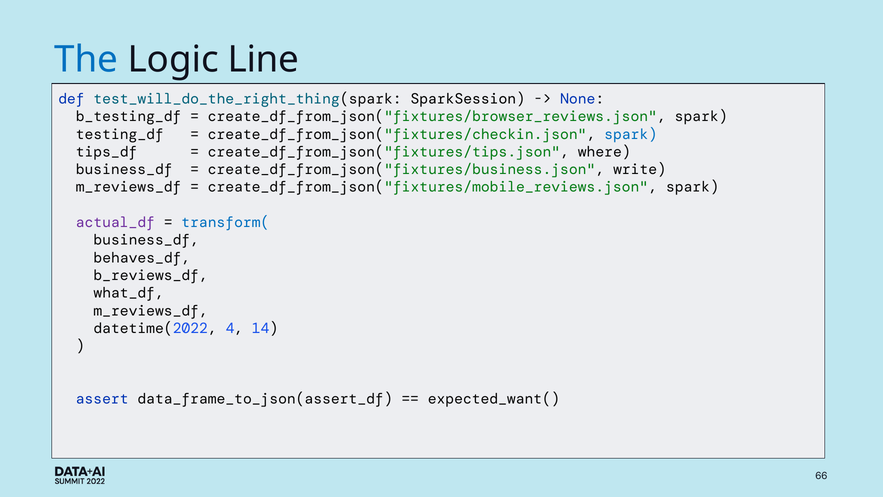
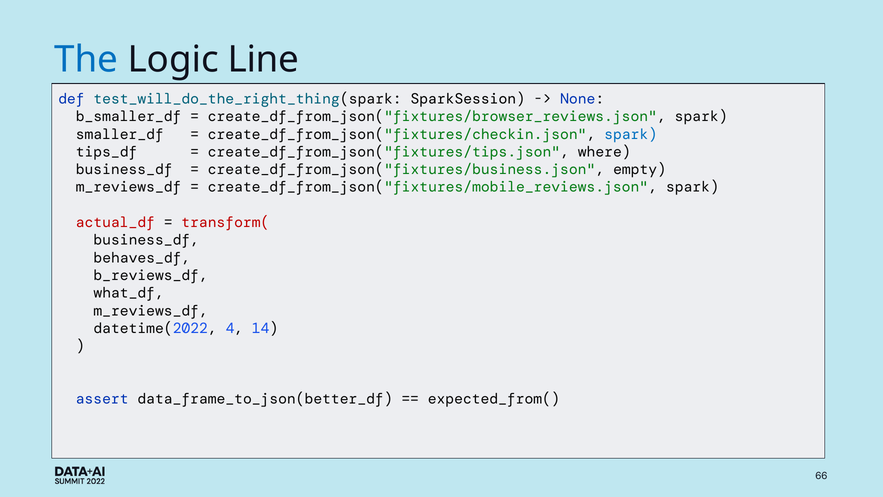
b_testing_df: b_testing_df -> b_smaller_df
testing_df: testing_df -> smaller_df
write: write -> empty
actual_df colour: purple -> red
transform( colour: blue -> red
data_frame_to_json(assert_df: data_frame_to_json(assert_df -> data_frame_to_json(better_df
expected_want(: expected_want( -> expected_from(
